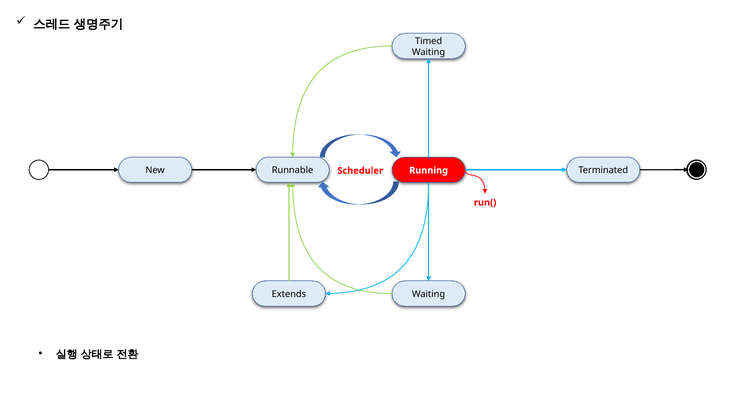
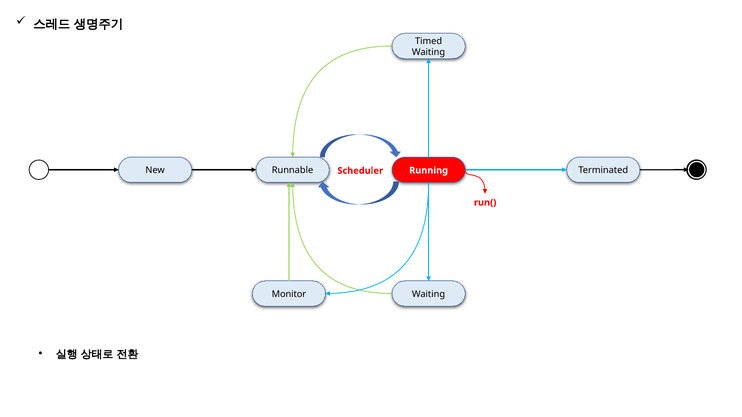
Extends: Extends -> Monitor
